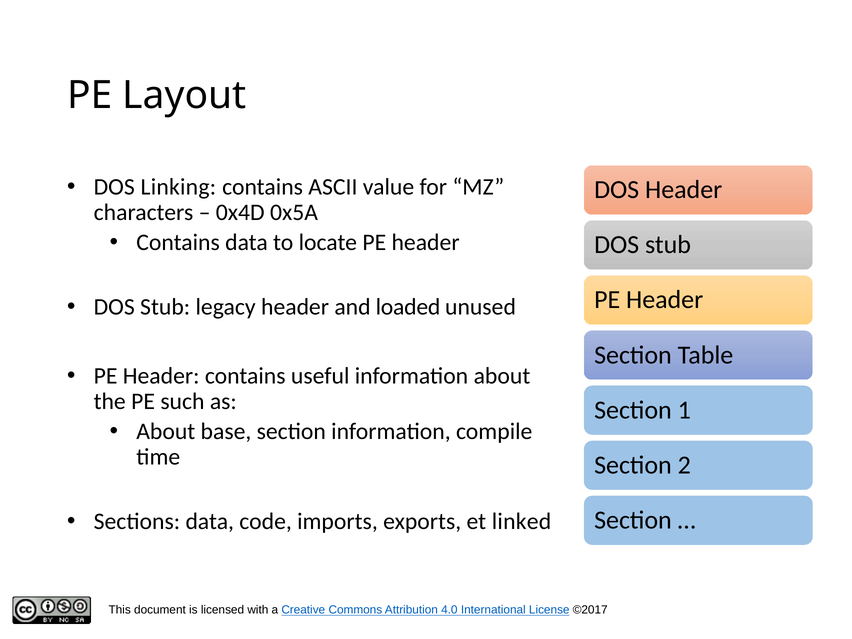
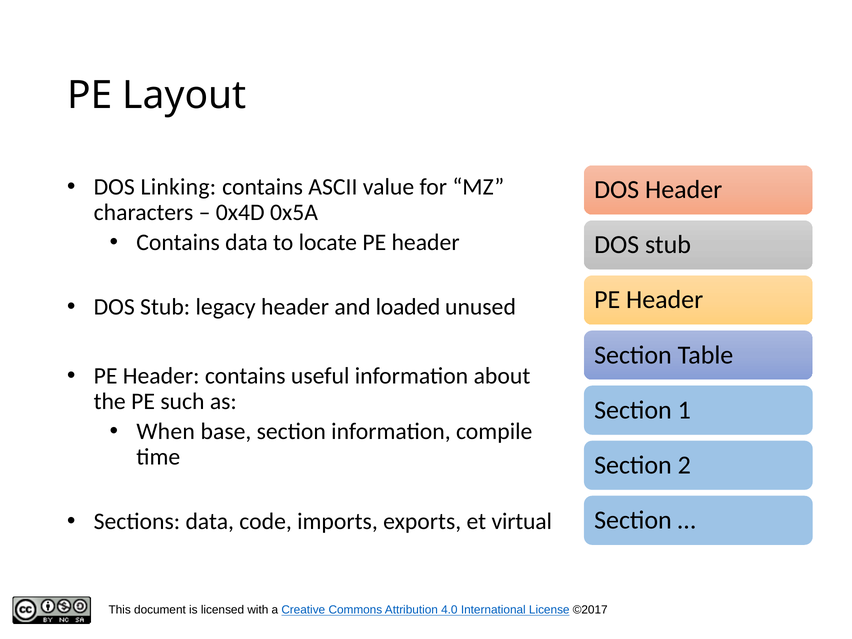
About at (166, 431): About -> When
linked: linked -> virtual
